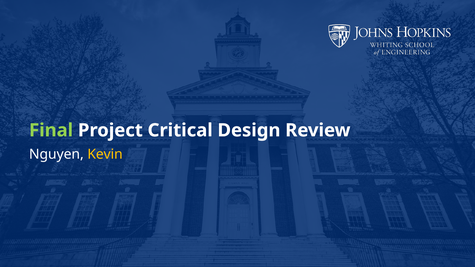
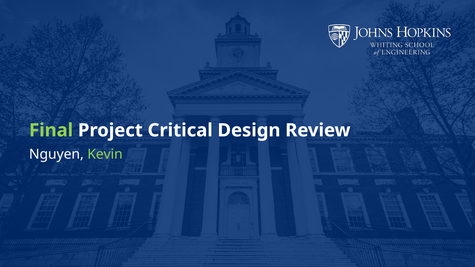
Kevin colour: yellow -> light green
